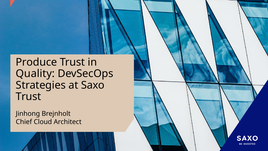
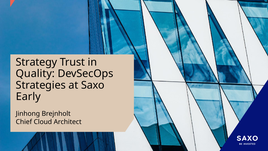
Produce: Produce -> Strategy
Trust at (28, 96): Trust -> Early
